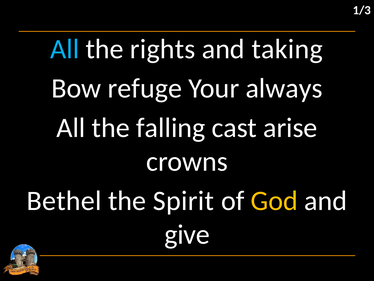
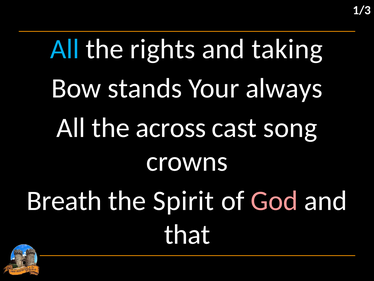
refuge: refuge -> stands
falling: falling -> across
arise: arise -> song
Bethel: Bethel -> Breath
God colour: yellow -> pink
give: give -> that
